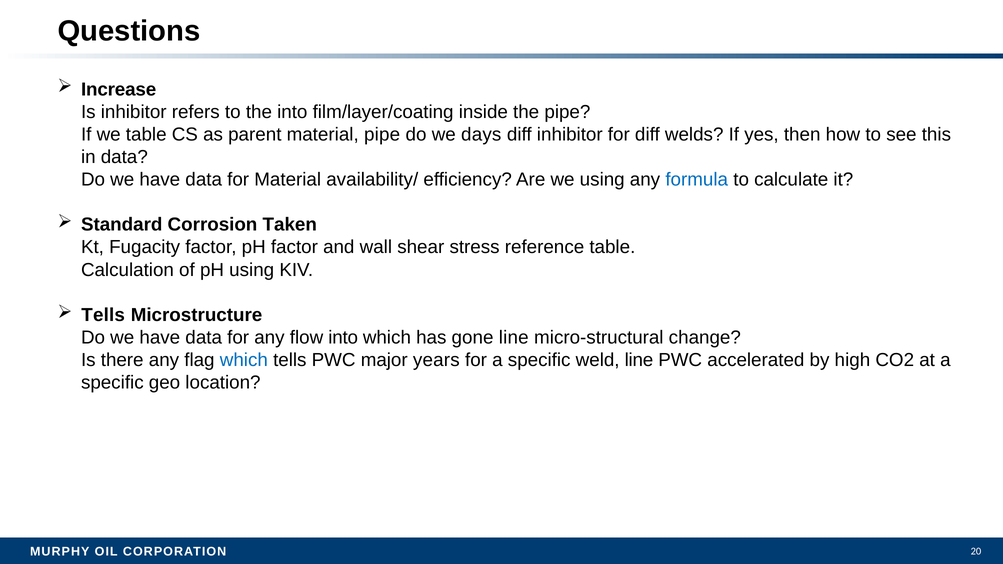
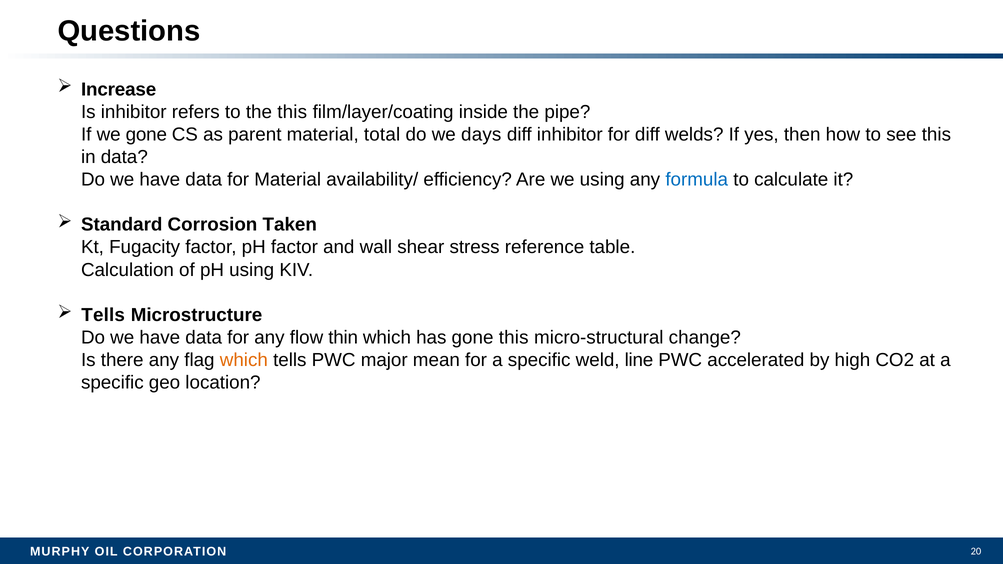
the into: into -> this
we table: table -> gone
material pipe: pipe -> total
flow into: into -> thin
gone line: line -> this
which at (244, 360) colour: blue -> orange
years: years -> mean
